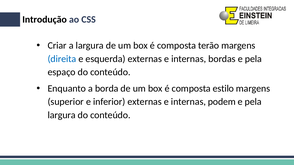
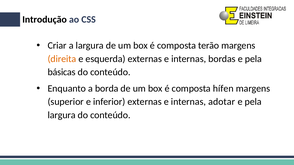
direita colour: blue -> orange
espaço: espaço -> básicas
estilo: estilo -> hífen
podem: podem -> adotar
